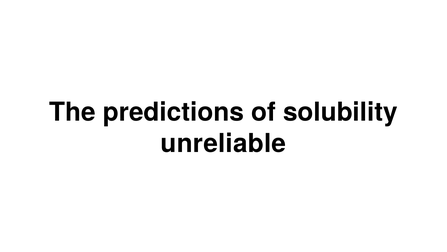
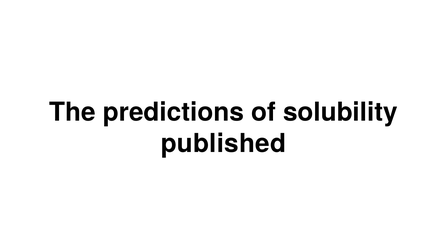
unreliable: unreliable -> published
